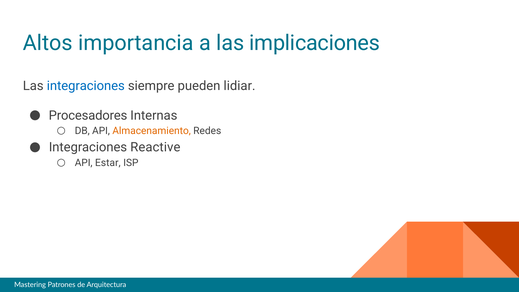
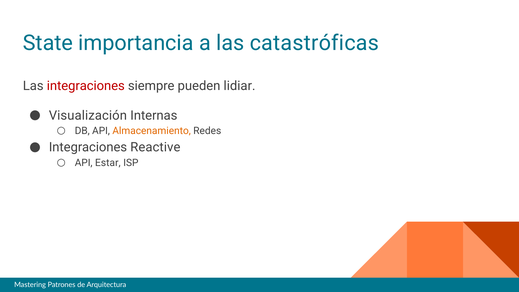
Altos: Altos -> State
implicaciones: implicaciones -> catastróficas
integraciones at (86, 86) colour: blue -> red
Procesadores: Procesadores -> Visualización
